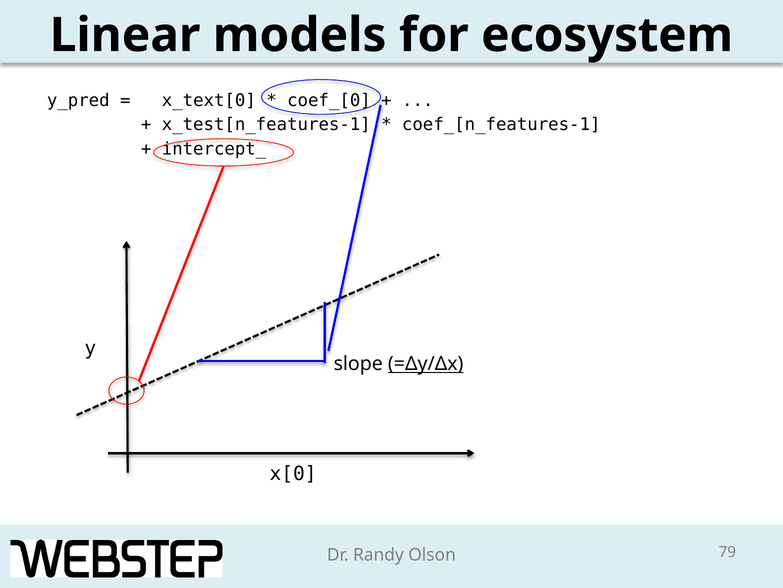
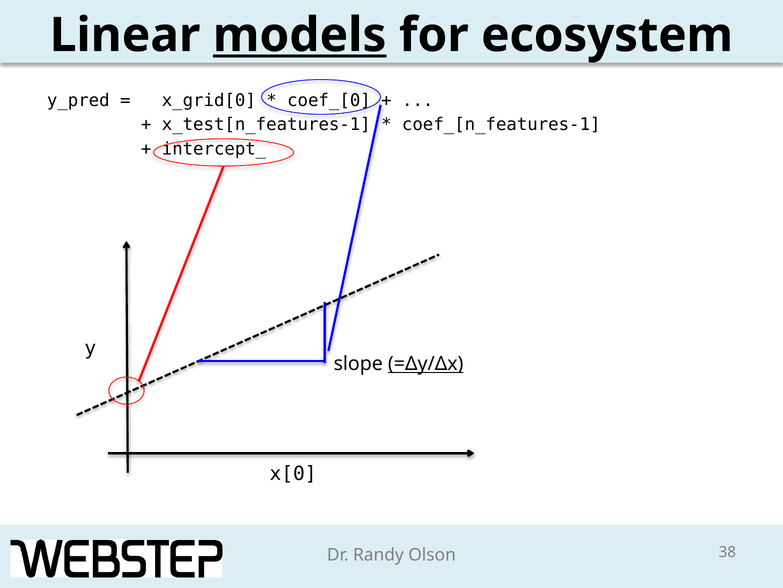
models underline: none -> present
x_text[0: x_text[0 -> x_grid[0
79: 79 -> 38
